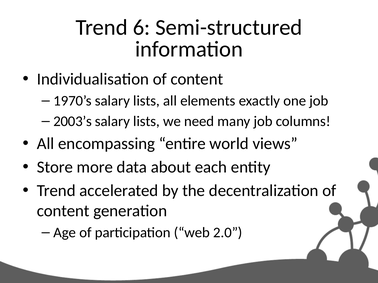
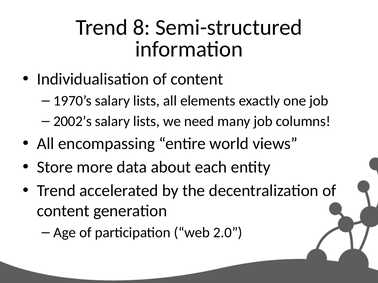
6: 6 -> 8
2003’s: 2003’s -> 2002’s
